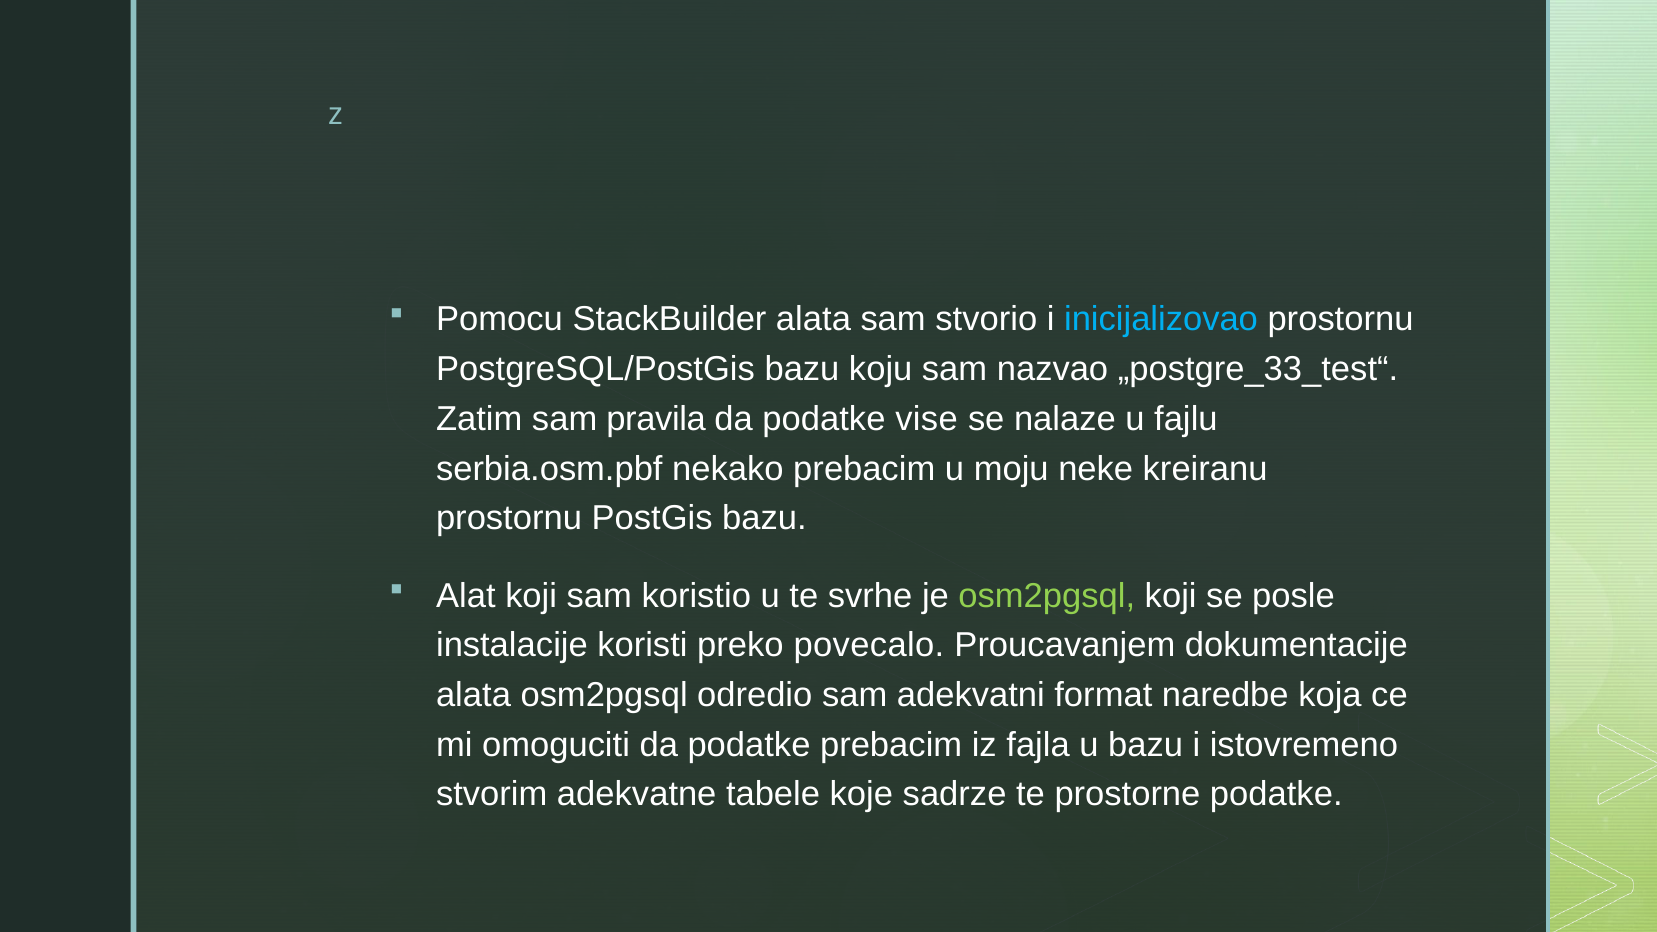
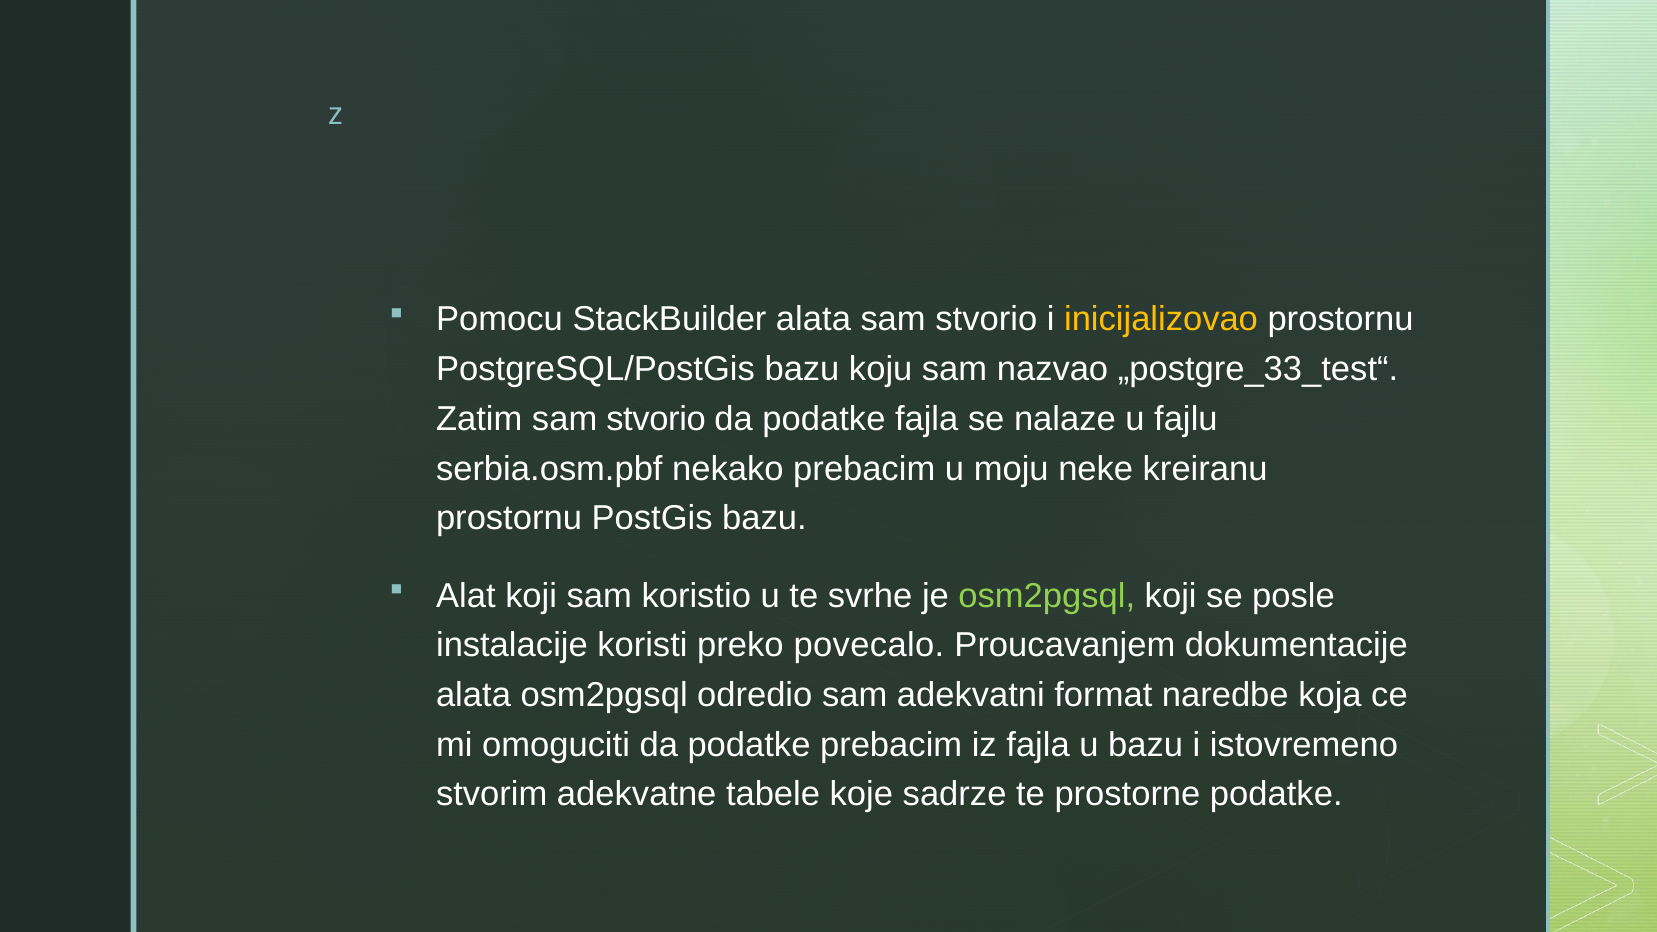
inicijalizovao colour: light blue -> yellow
Zatim sam pravila: pravila -> stvorio
podatke vise: vise -> fajla
